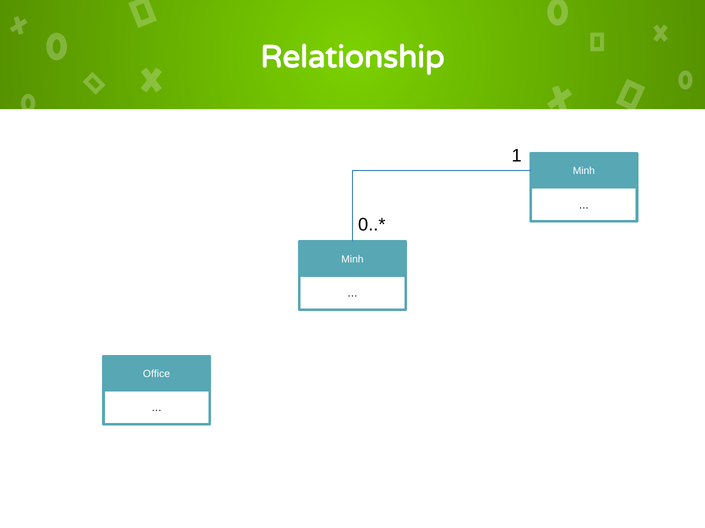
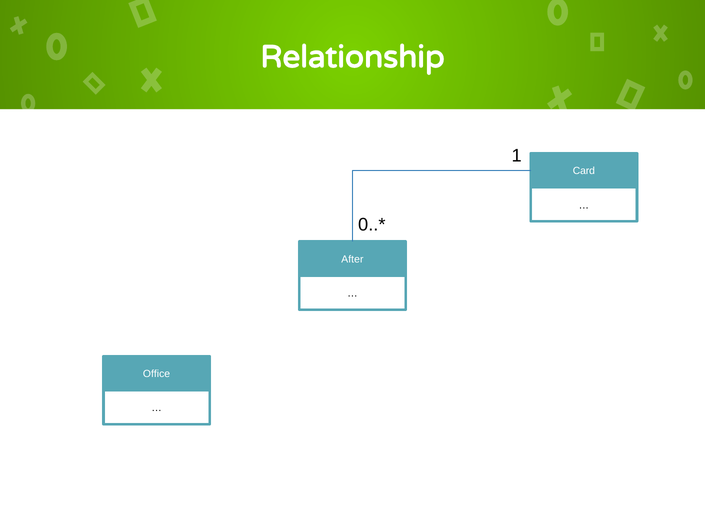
Minh at (584, 171): Minh -> Card
Minh at (352, 260): Minh -> After
